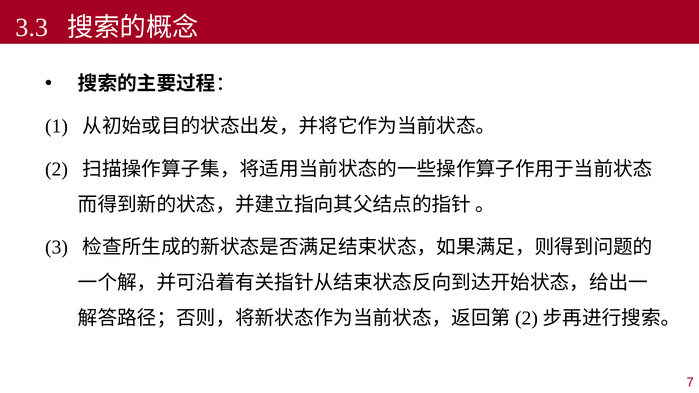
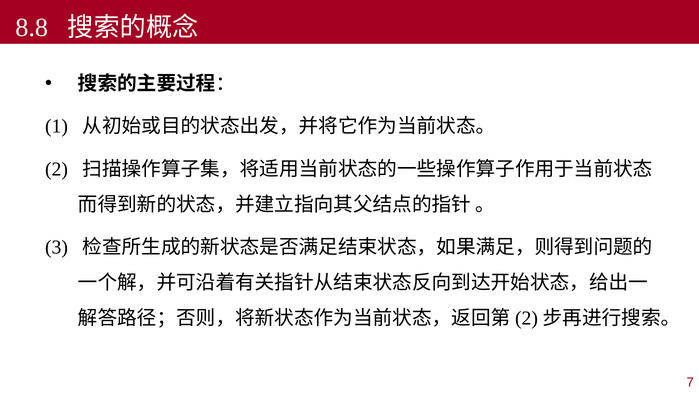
3.3: 3.3 -> 8.8
